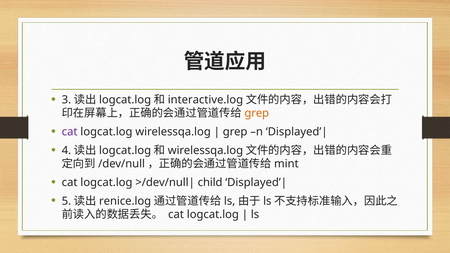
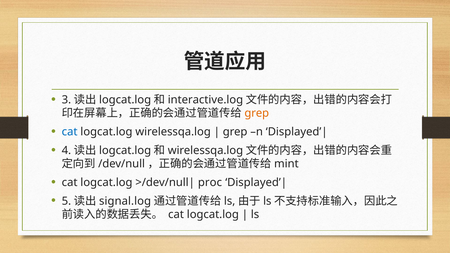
cat at (70, 132) colour: purple -> blue
child: child -> proc
renice.log: renice.log -> signal.log
